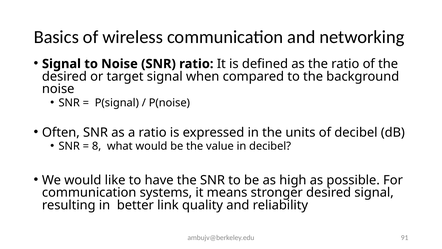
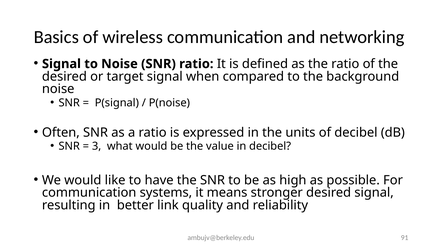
8: 8 -> 3
